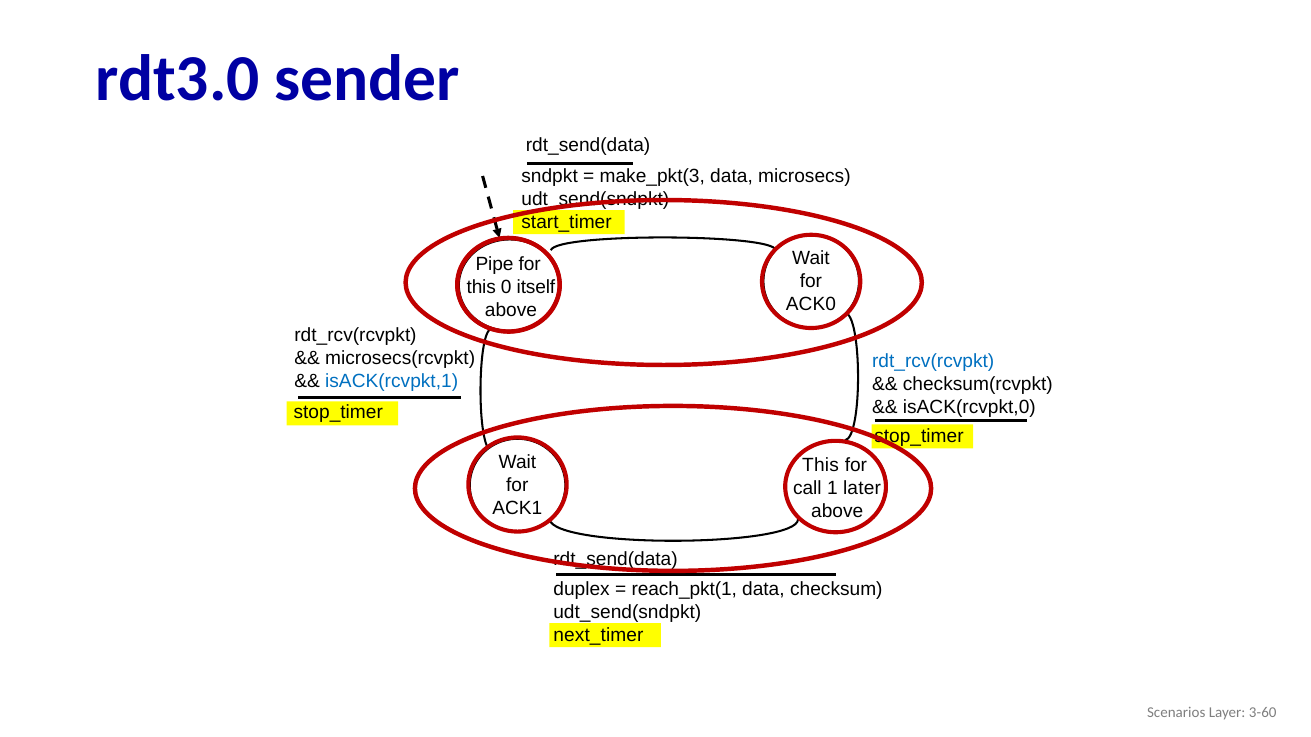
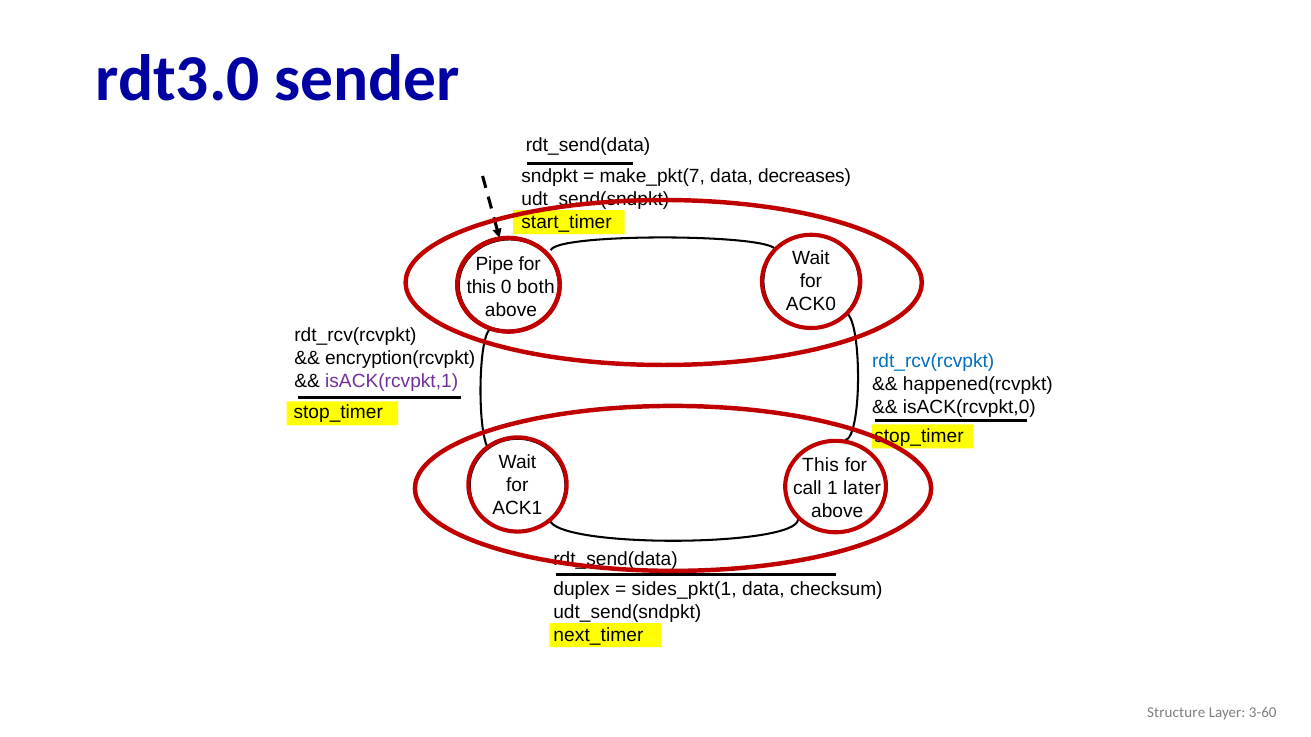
make_pkt(3: make_pkt(3 -> make_pkt(7
microsecs: microsecs -> decreases
itself: itself -> both
microsecs(rcvpkt: microsecs(rcvpkt -> encryption(rcvpkt
isACK(rcvpkt,1 colour: blue -> purple
checksum(rcvpkt: checksum(rcvpkt -> happened(rcvpkt
reach_pkt(1: reach_pkt(1 -> sides_pkt(1
Scenarios: Scenarios -> Structure
